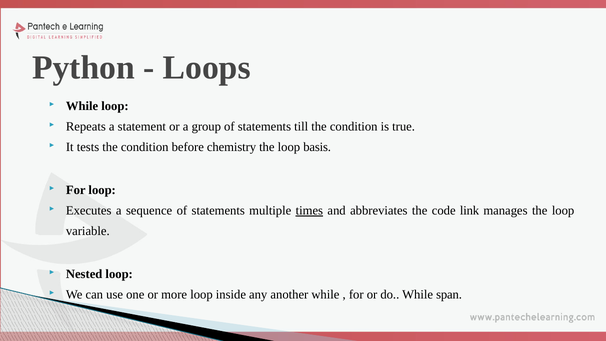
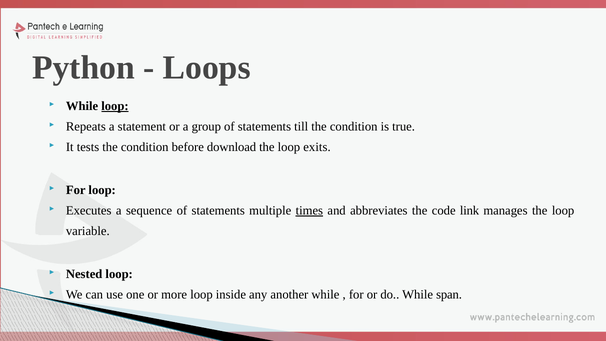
loop at (115, 106) underline: none -> present
chemistry: chemistry -> download
basis: basis -> exits
